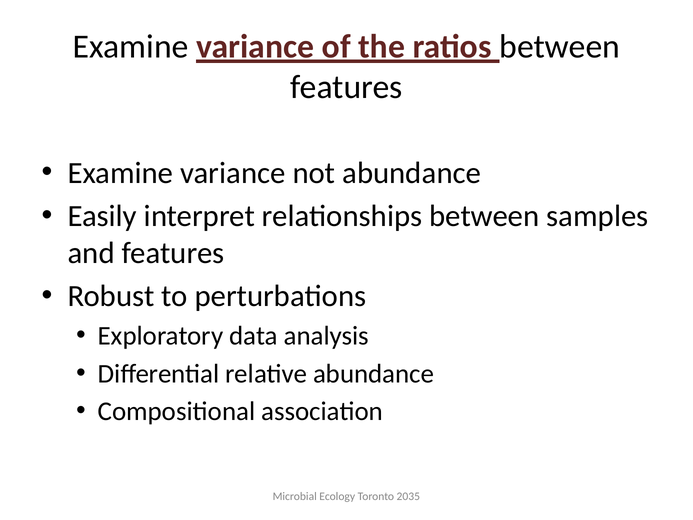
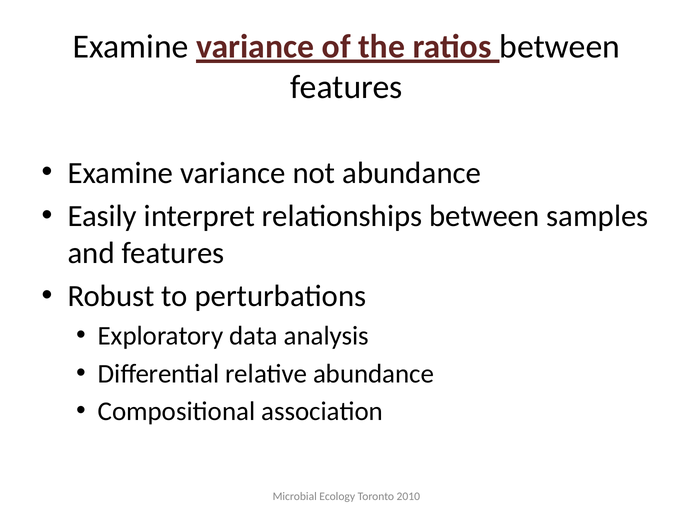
2035: 2035 -> 2010
